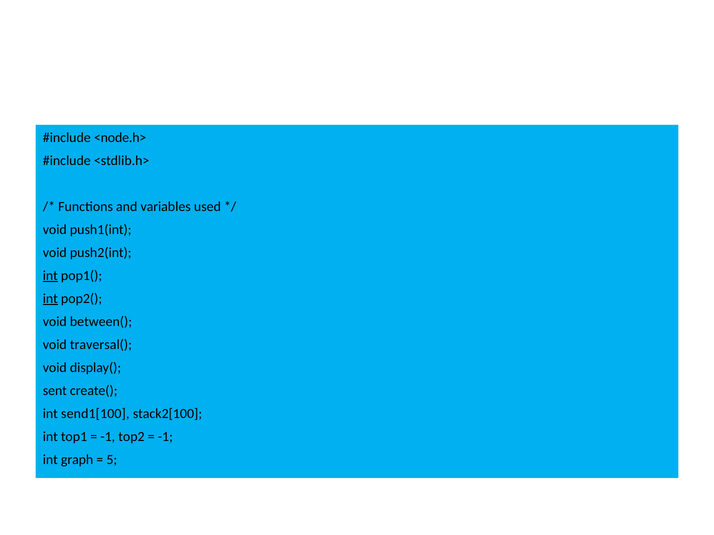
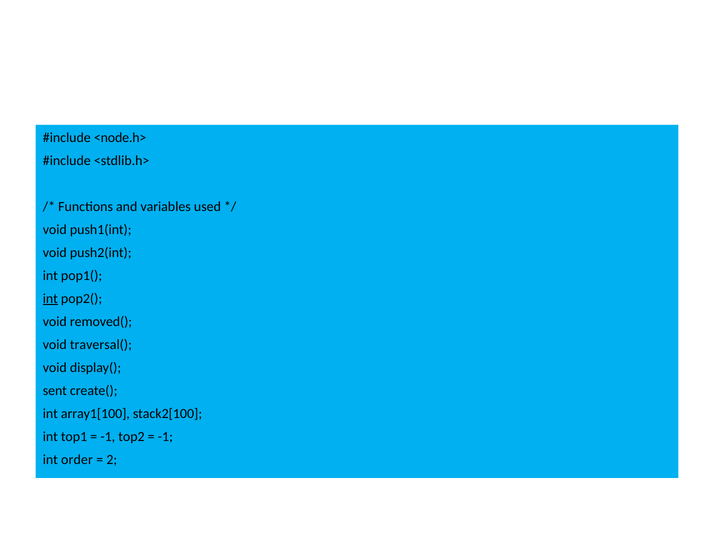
int at (50, 276) underline: present -> none
between(: between( -> removed(
send1[100: send1[100 -> array1[100
graph: graph -> order
5: 5 -> 2
